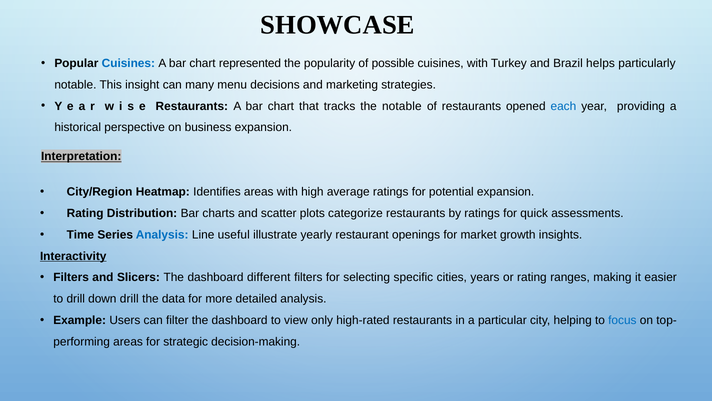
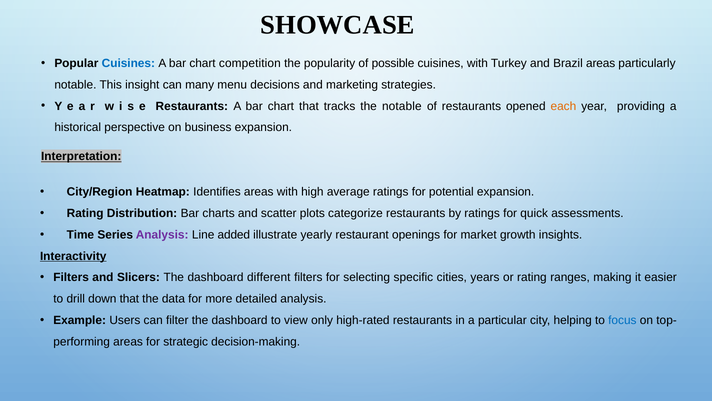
represented: represented -> competition
Brazil helps: helps -> areas
each colour: blue -> orange
Analysis at (162, 234) colour: blue -> purple
useful: useful -> added
down drill: drill -> that
